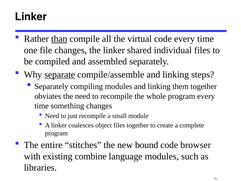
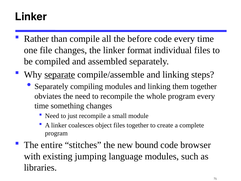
than underline: present -> none
virtual: virtual -> before
shared: shared -> format
combine: combine -> jumping
